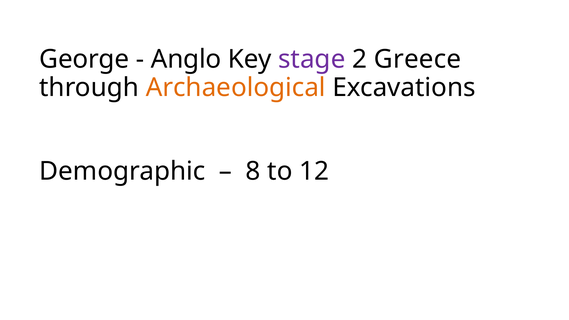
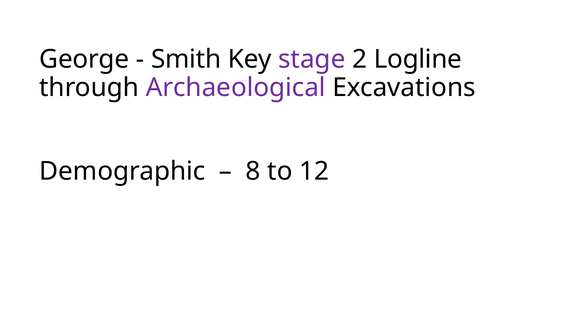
Anglo: Anglo -> Smith
Greece: Greece -> Logline
Archaeological colour: orange -> purple
